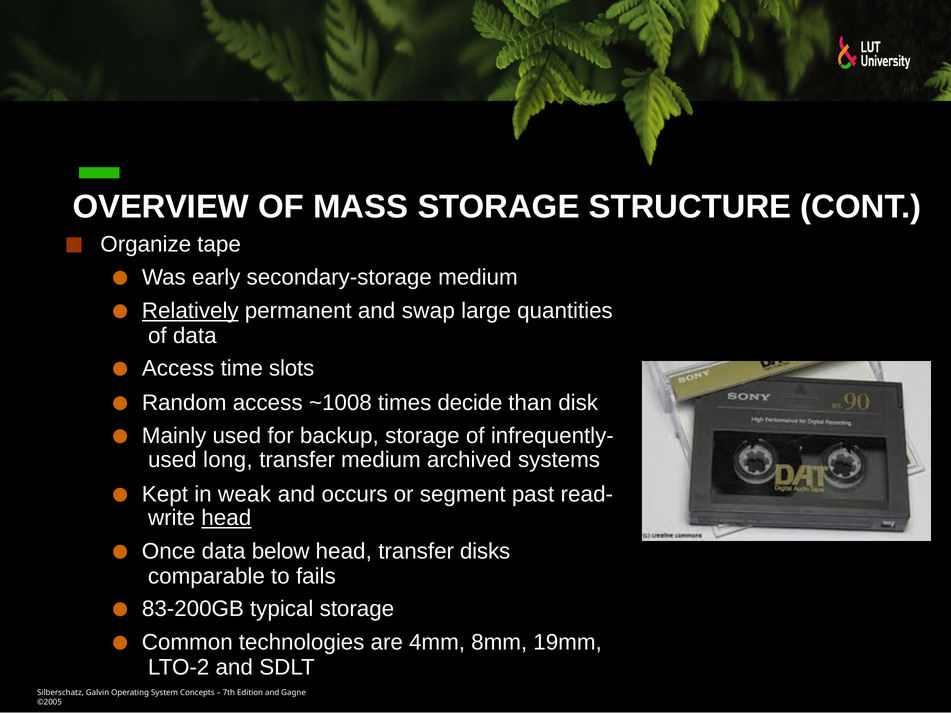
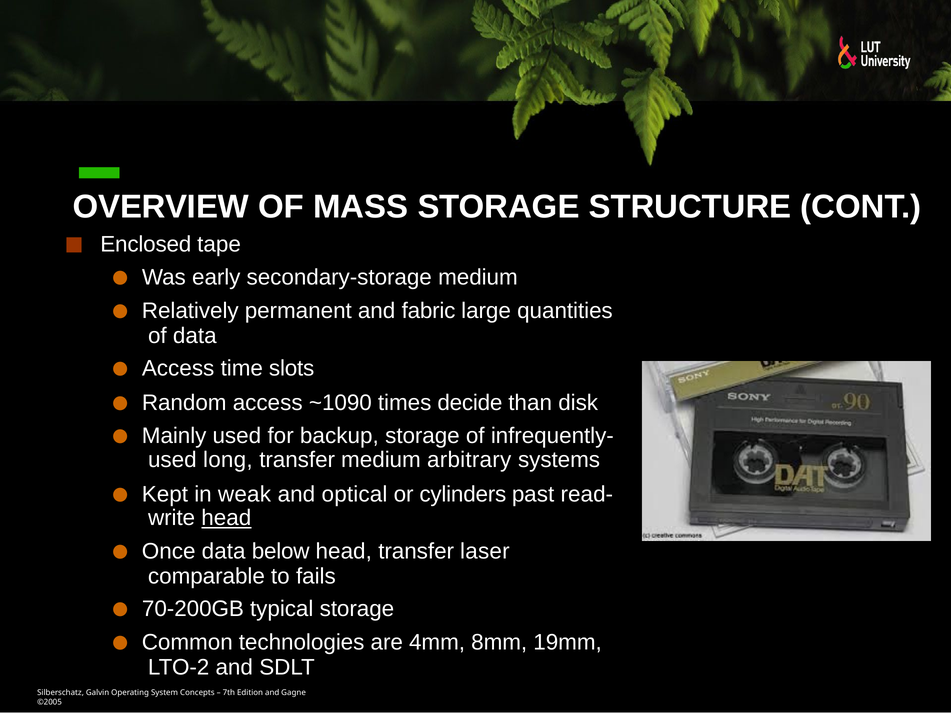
Organize: Organize -> Enclosed
Relatively underline: present -> none
swap: swap -> fabric
~1008: ~1008 -> ~1090
archived: archived -> arbitrary
occurs: occurs -> optical
segment: segment -> cylinders
disks: disks -> laser
83-200GB: 83-200GB -> 70-200GB
